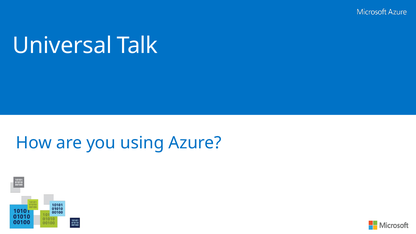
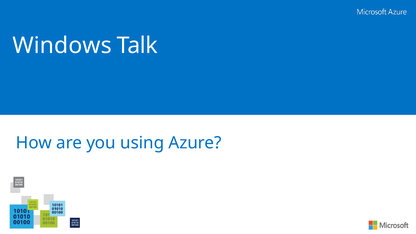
Universal: Universal -> Windows
